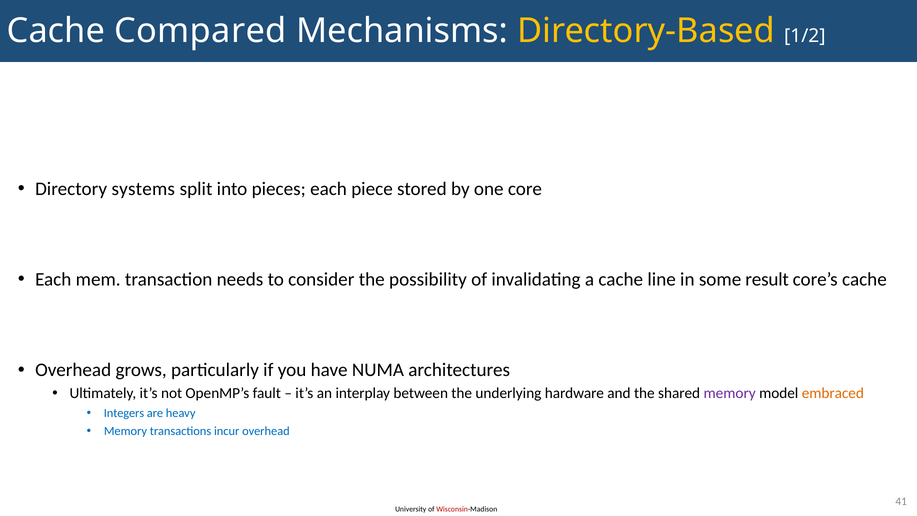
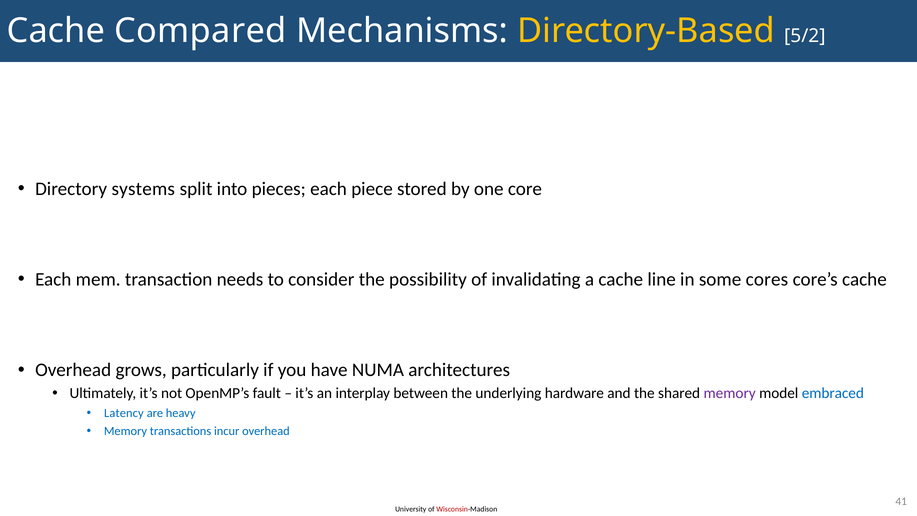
1/2: 1/2 -> 5/2
result: result -> cores
embraced colour: orange -> blue
Integers: Integers -> Latency
